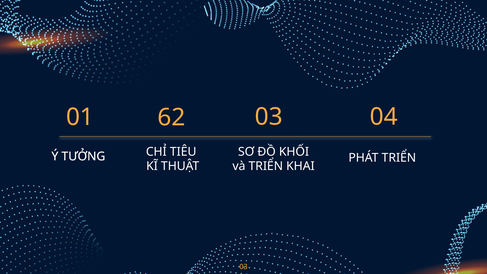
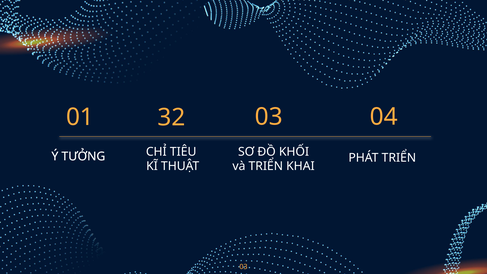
62: 62 -> 32
